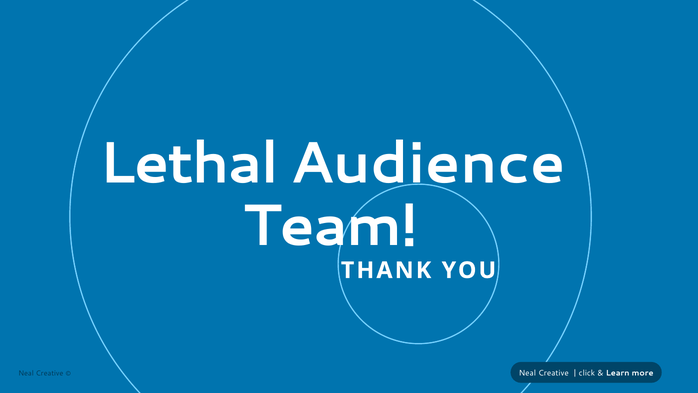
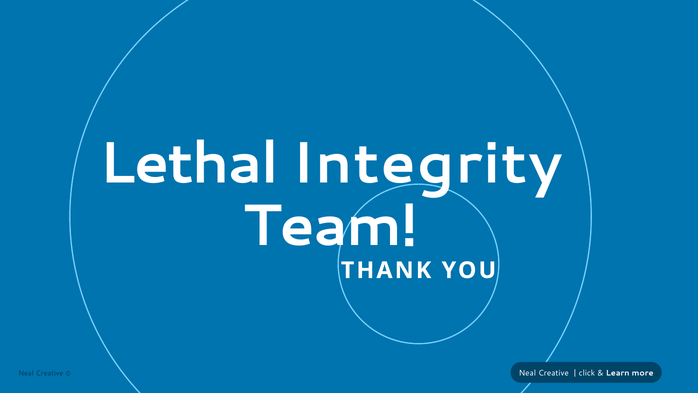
Audience: Audience -> Integrity
